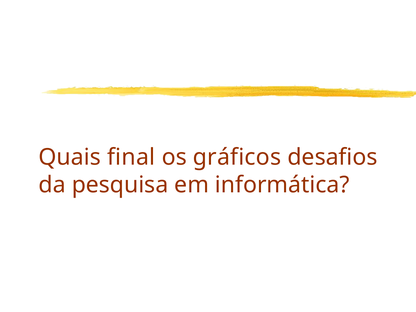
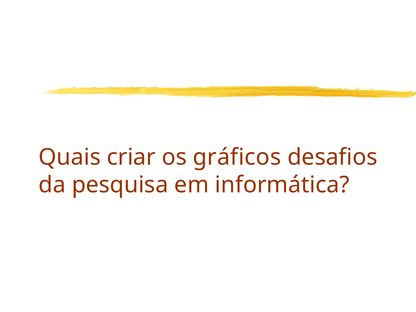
final: final -> criar
